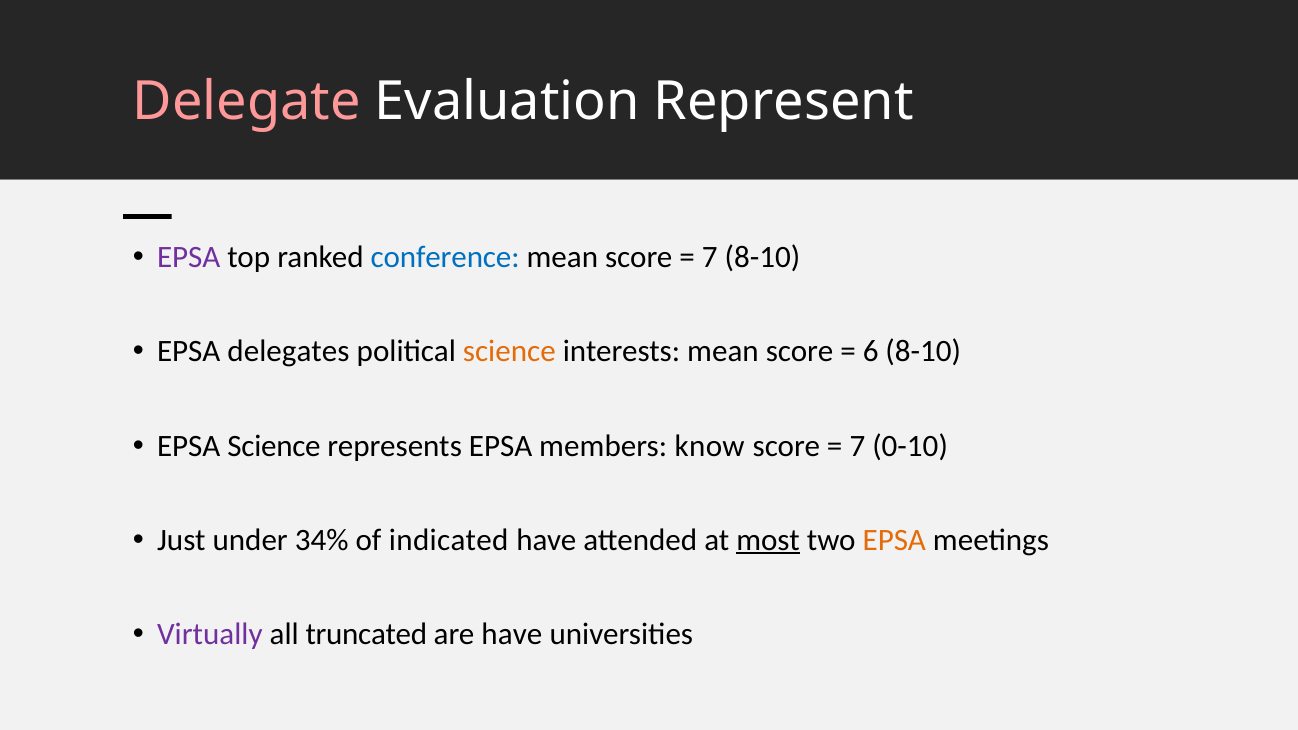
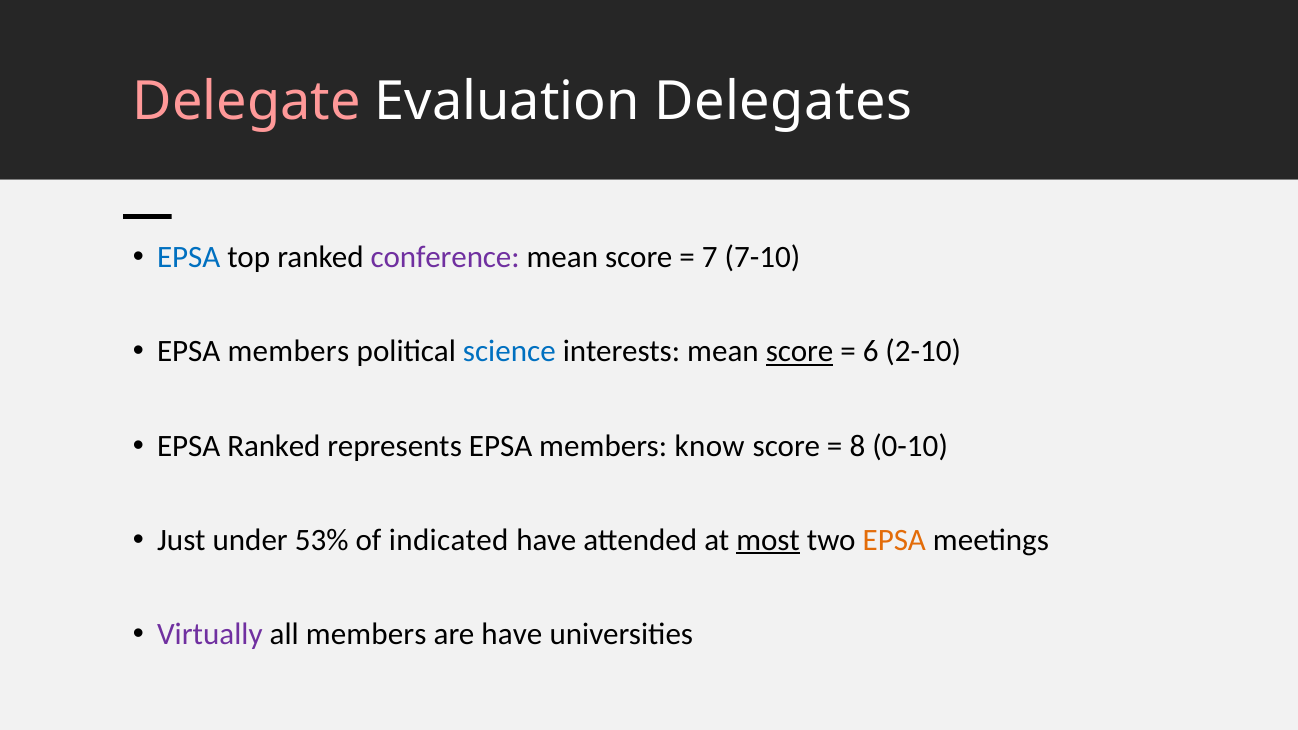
Represent: Represent -> Delegates
EPSA at (189, 258) colour: purple -> blue
conference colour: blue -> purple
7 8-10: 8-10 -> 7-10
delegates at (288, 352): delegates -> members
science at (509, 352) colour: orange -> blue
score at (800, 352) underline: none -> present
6 8-10: 8-10 -> 2-10
EPSA Science: Science -> Ranked
7 at (857, 446): 7 -> 8
34%: 34% -> 53%
all truncated: truncated -> members
